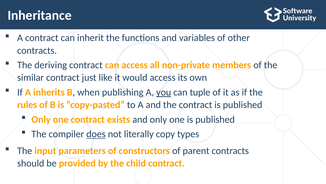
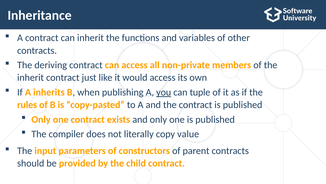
similar at (31, 77): similar -> inherit
does underline: present -> none
types: types -> value
